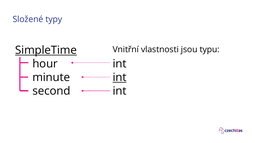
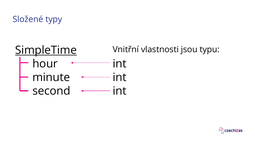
int at (120, 78) underline: present -> none
